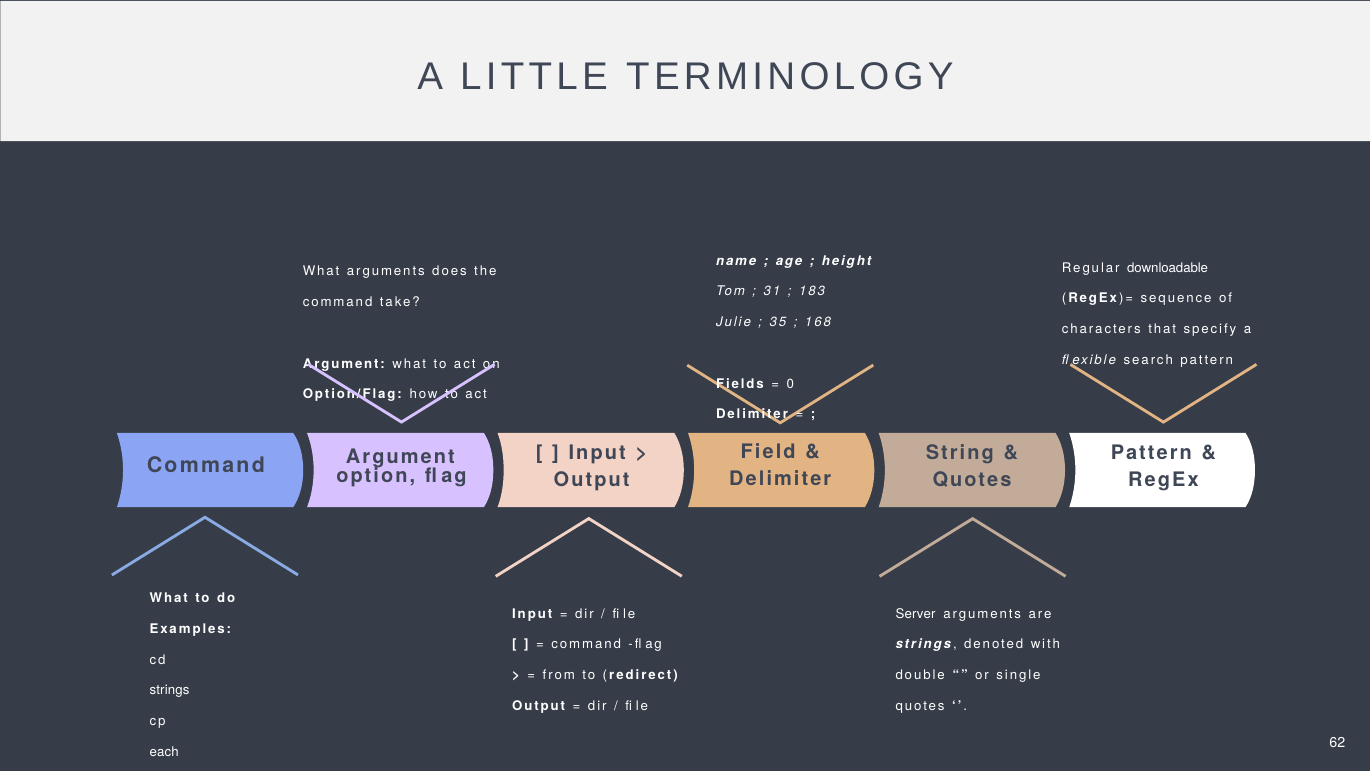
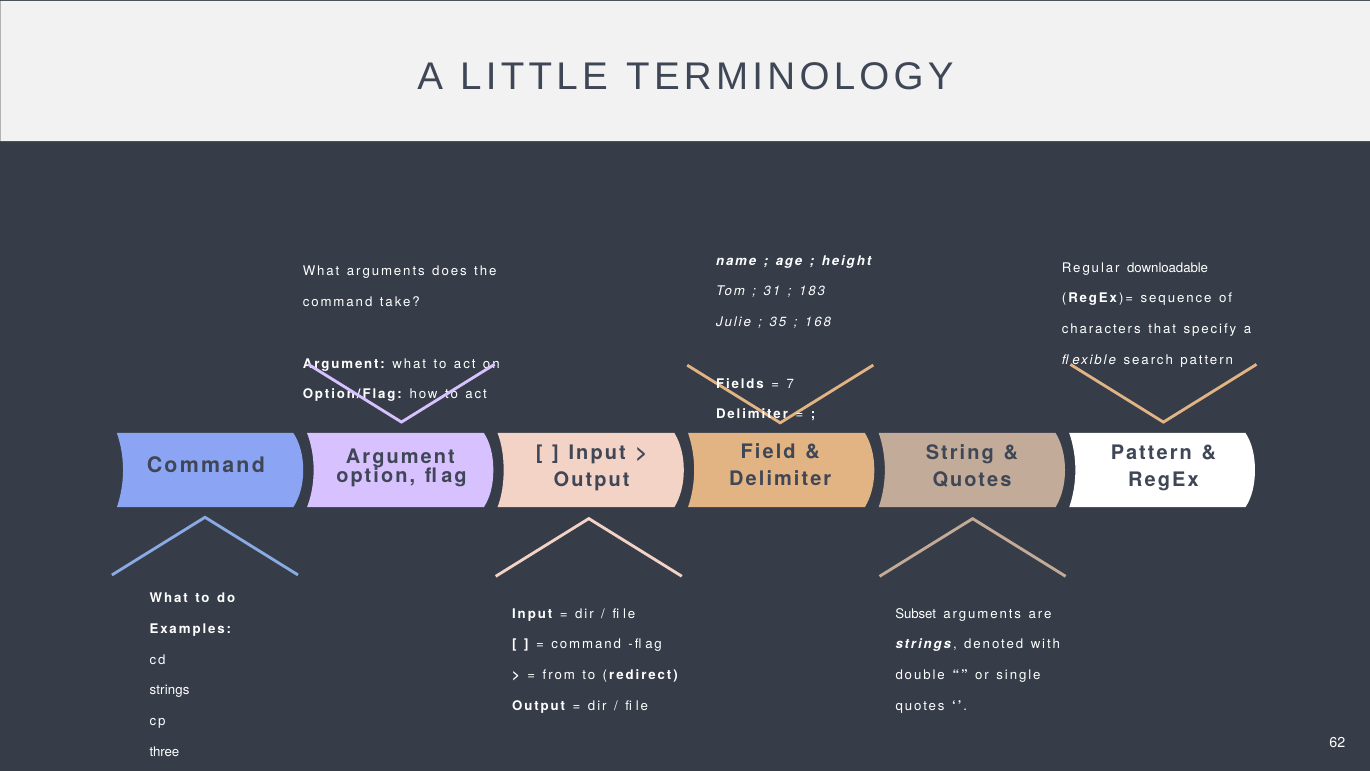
0: 0 -> 7
Server: Server -> Subset
each: each -> three
